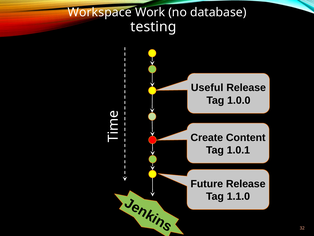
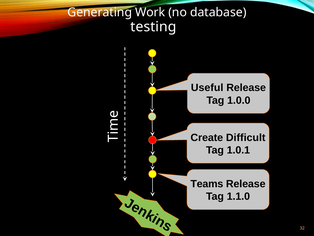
Workspace: Workspace -> Generating
Content: Content -> Difficult
Future: Future -> Teams
